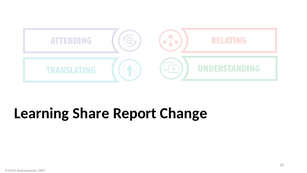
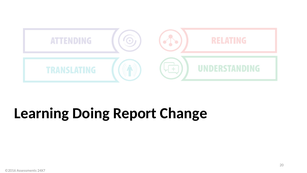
Share: Share -> Doing
